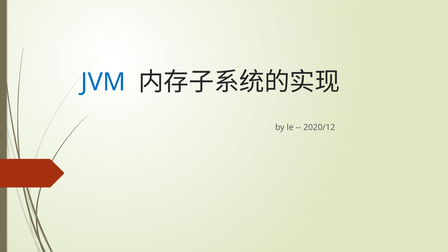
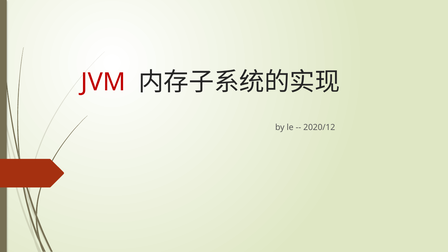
JVM colour: blue -> red
